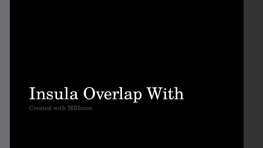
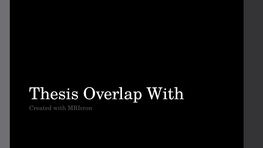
Insula: Insula -> Thesis
